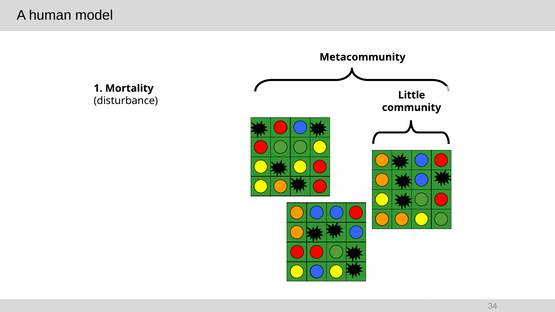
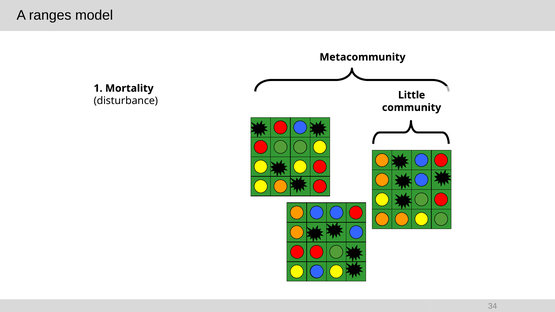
human: human -> ranges
